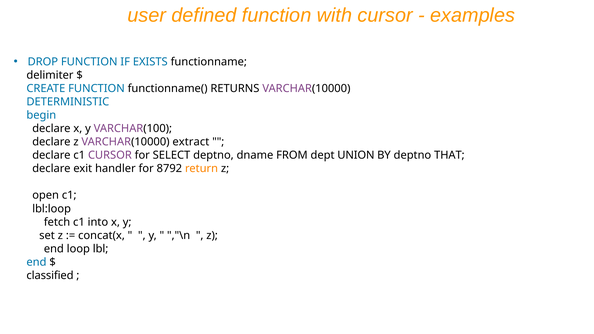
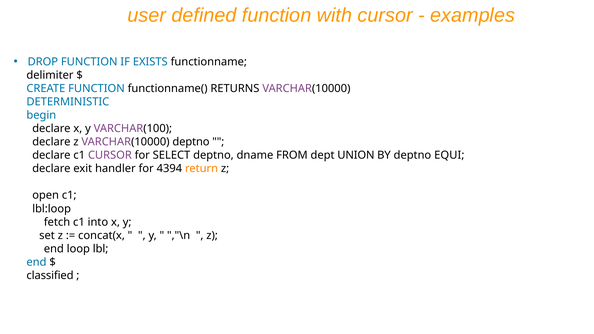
VARCHAR(10000 extract: extract -> deptno
THAT: THAT -> EQUI
8792: 8792 -> 4394
